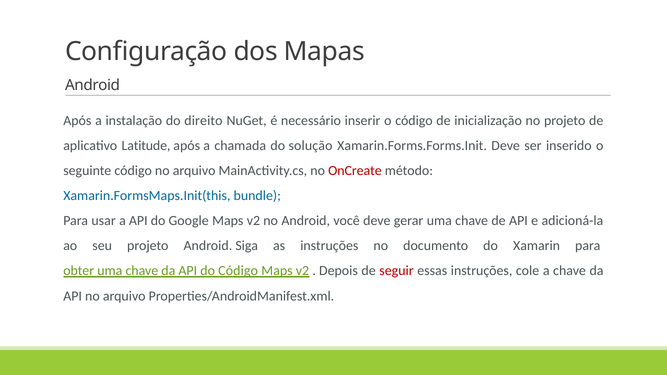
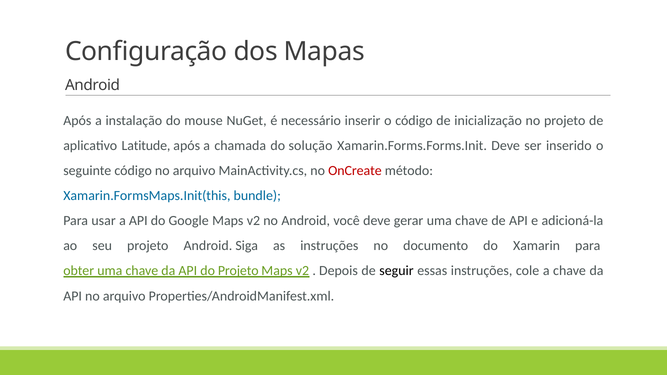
direito: direito -> mouse
do Código: Código -> Projeto
seguir colour: red -> black
